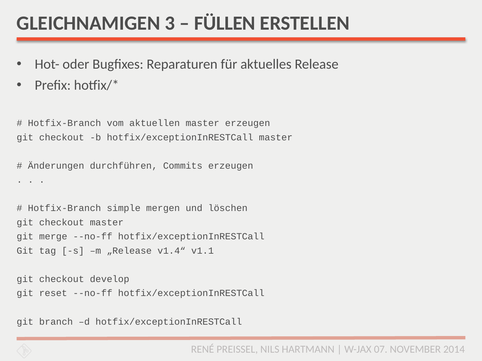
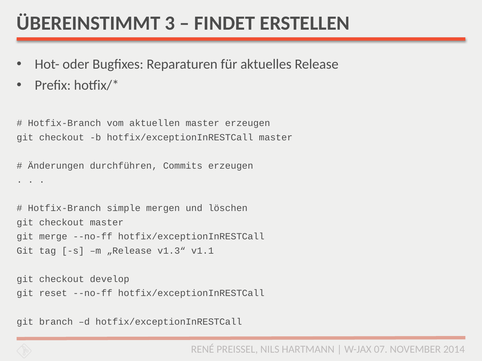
GLEICHNAMIGEN: GLEICHNAMIGEN -> ÜBEREINSTIMMT
FÜLLEN: FÜLLEN -> FINDET
v1.4“: v1.4“ -> v1.3“
